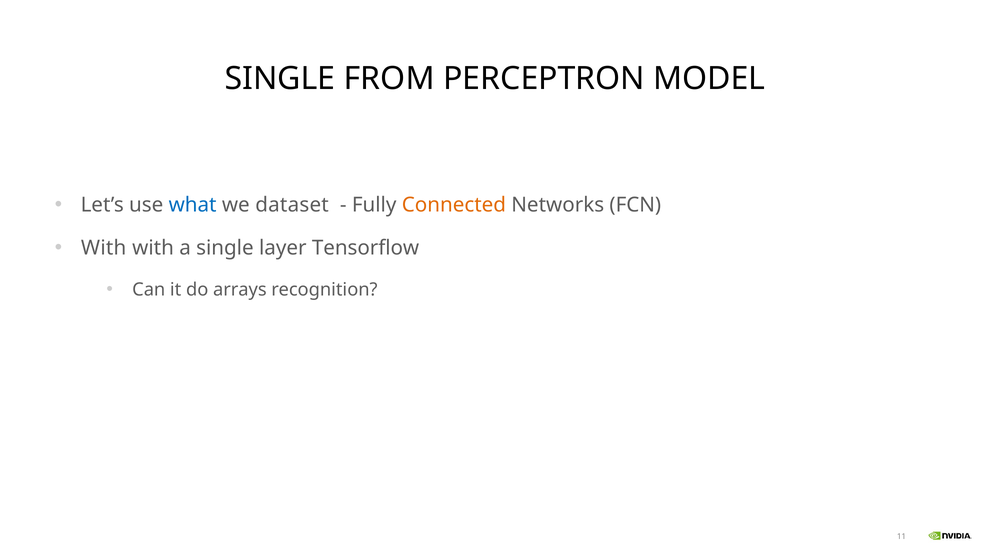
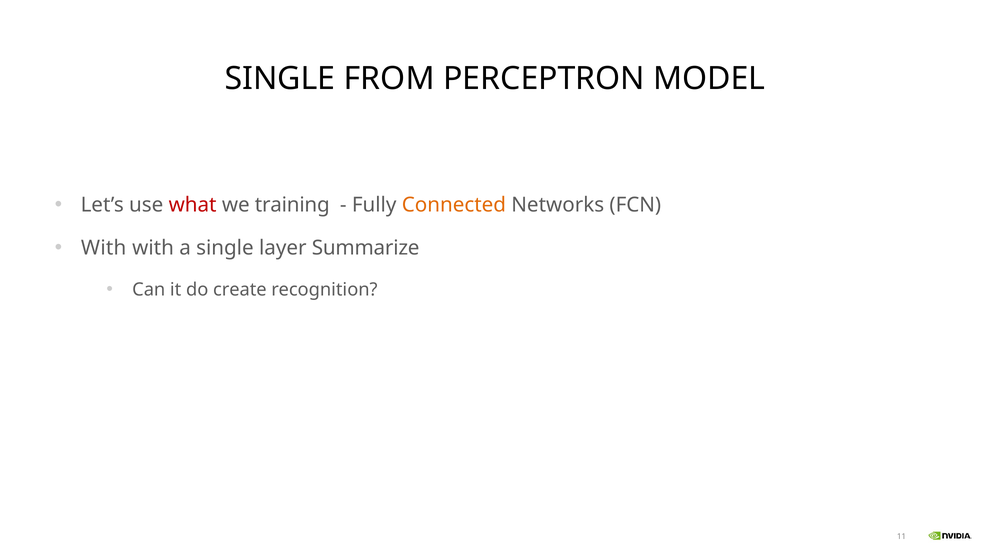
what colour: blue -> red
dataset: dataset -> training
Tensorflow: Tensorflow -> Summarize
arrays: arrays -> create
